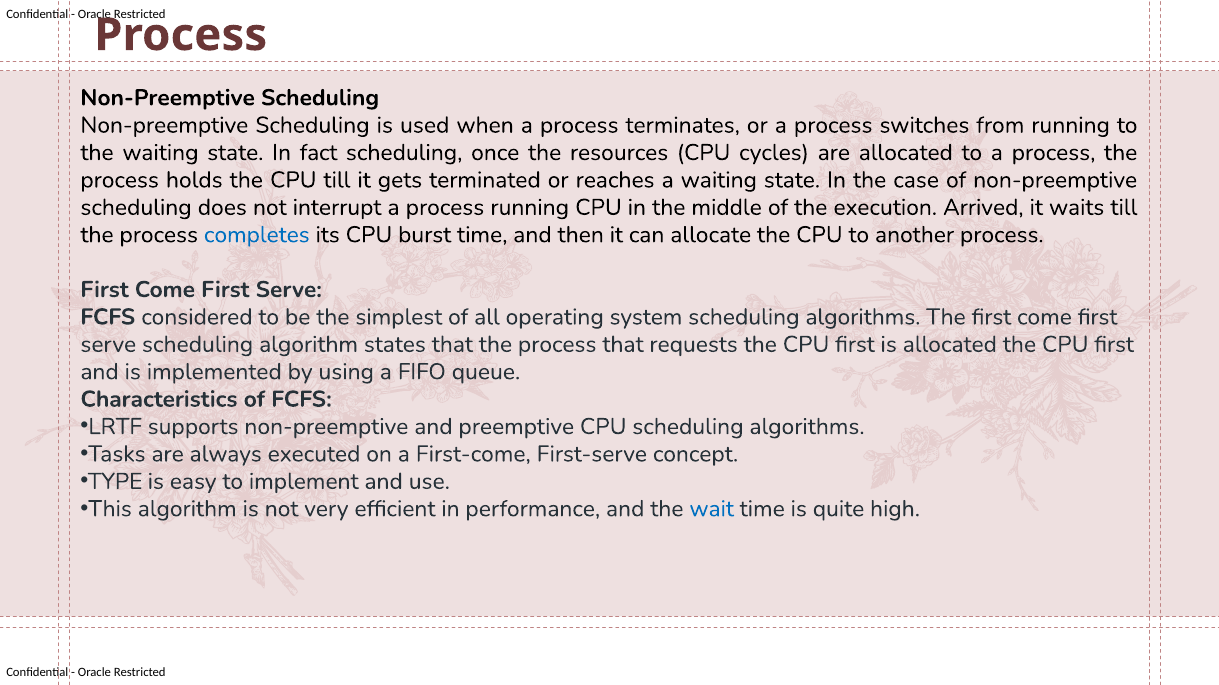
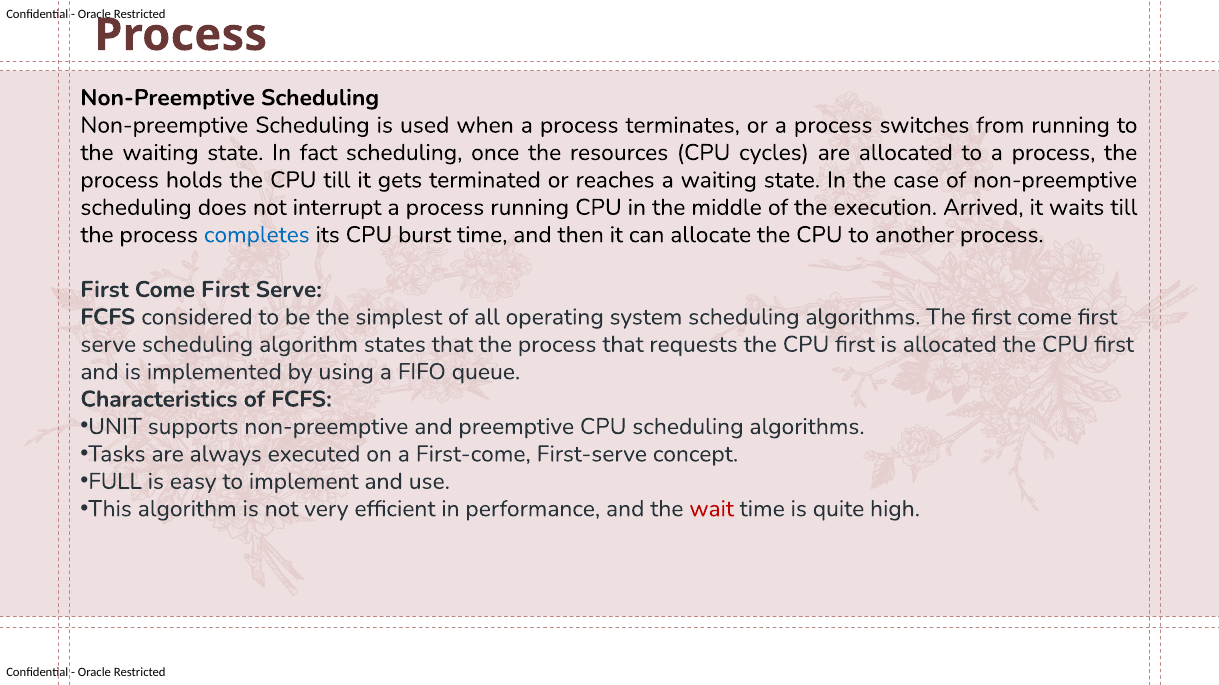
LRTF: LRTF -> UNIT
TYPE: TYPE -> FULL
wait colour: blue -> red
